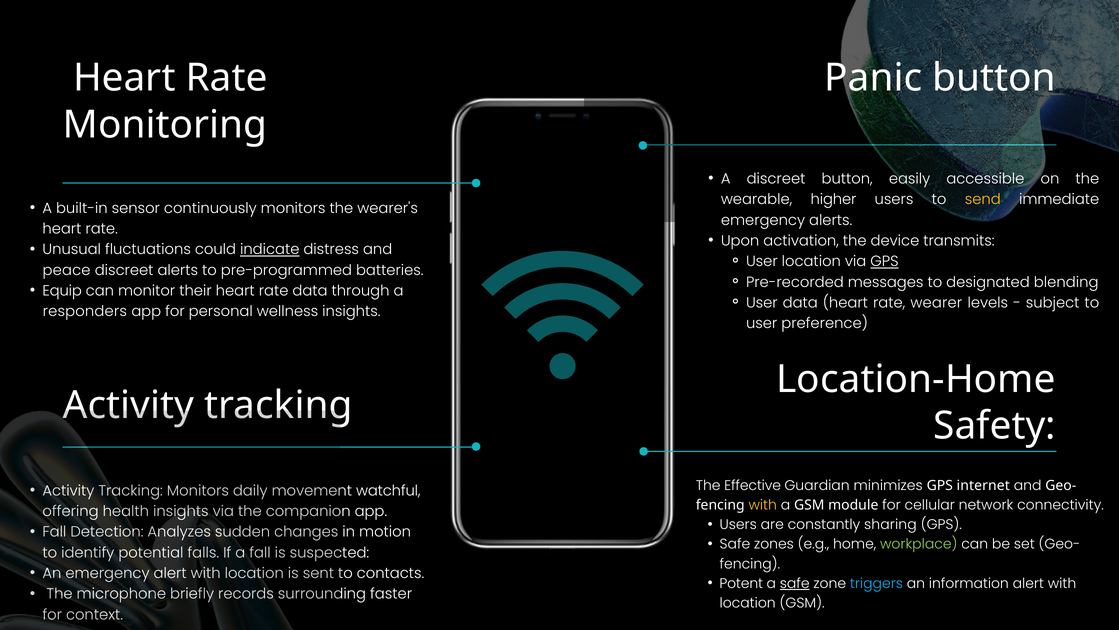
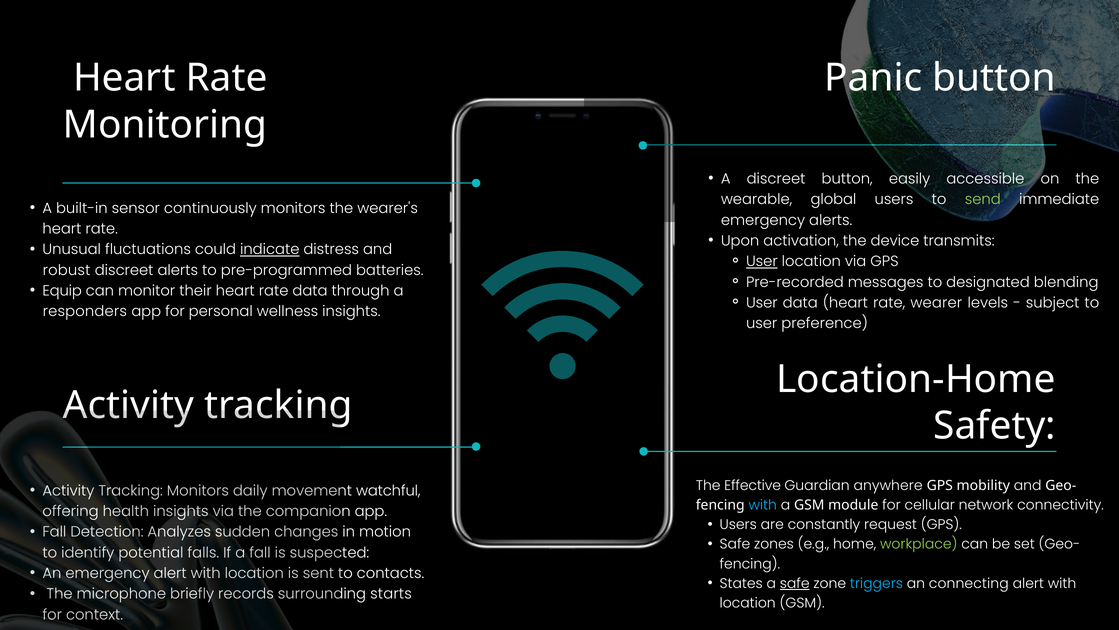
higher: higher -> global
send colour: yellow -> light green
User at (762, 261) underline: none -> present
GPS at (884, 261) underline: present -> none
peace: peace -> robust
minimizes: minimizes -> anywhere
internet: internet -> mobility
with at (763, 505) colour: yellow -> light blue
sharing: sharing -> request
Potent: Potent -> States
information: information -> connecting
faster: faster -> starts
